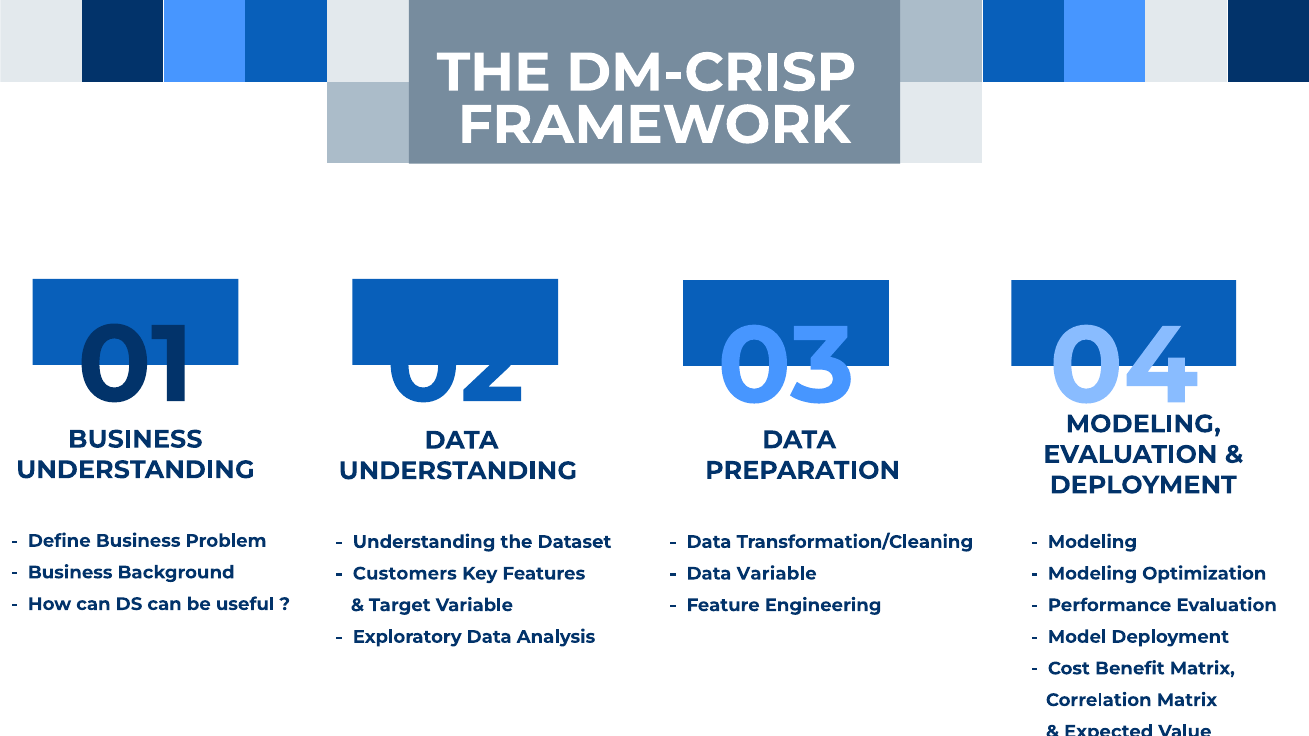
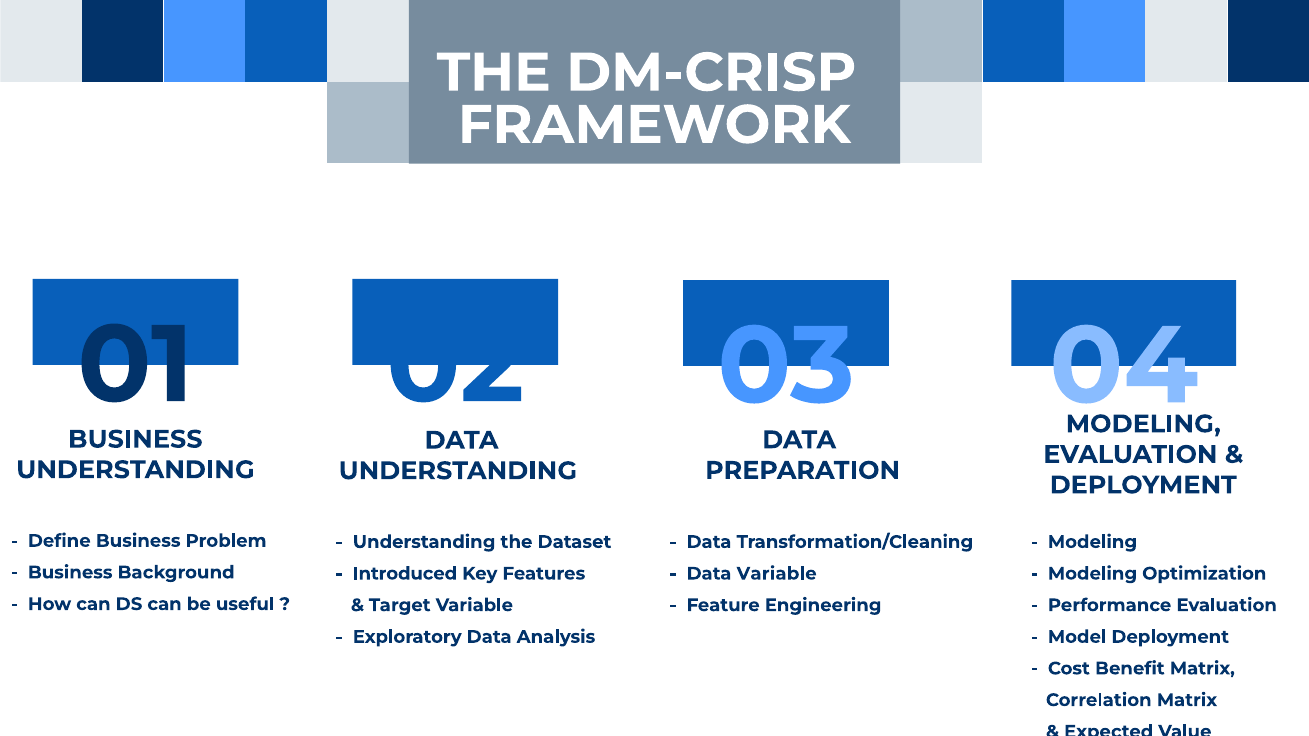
Customers: Customers -> Introduced
